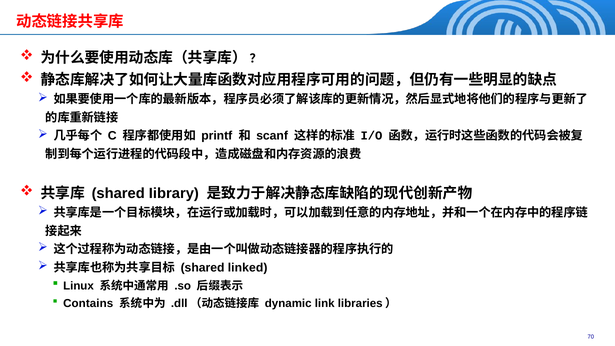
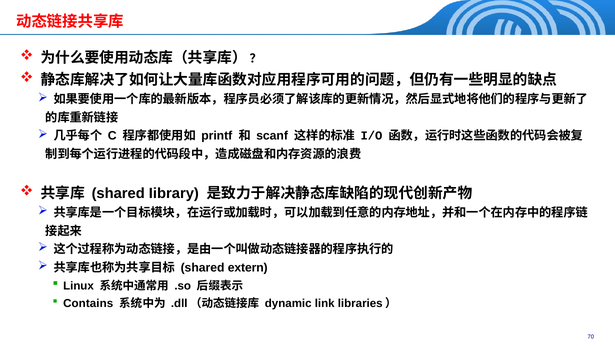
linked: linked -> extern
